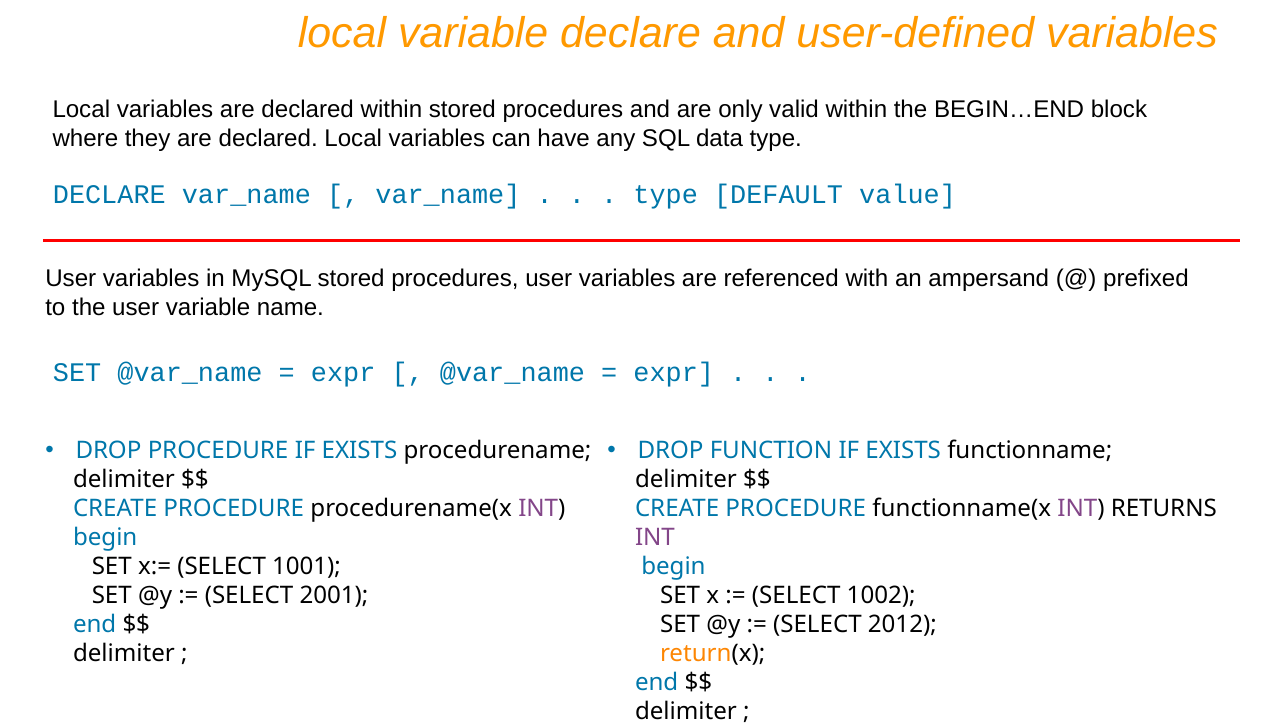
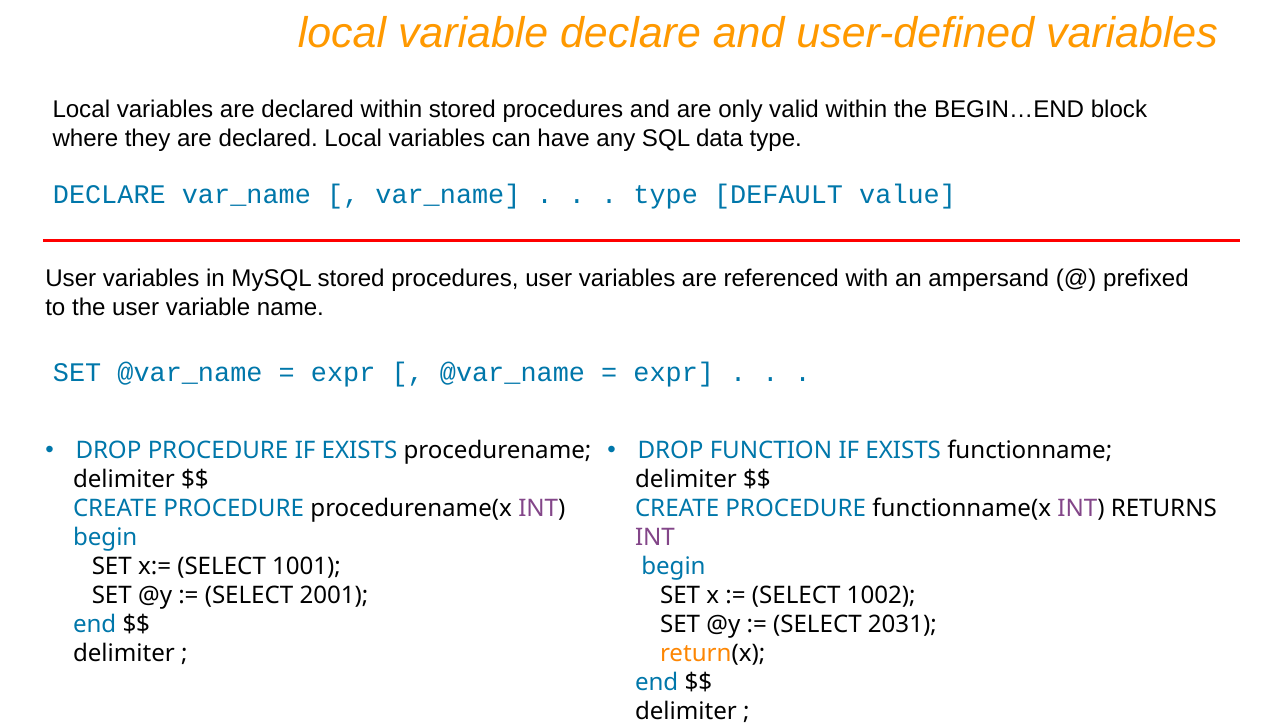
2012: 2012 -> 2031
